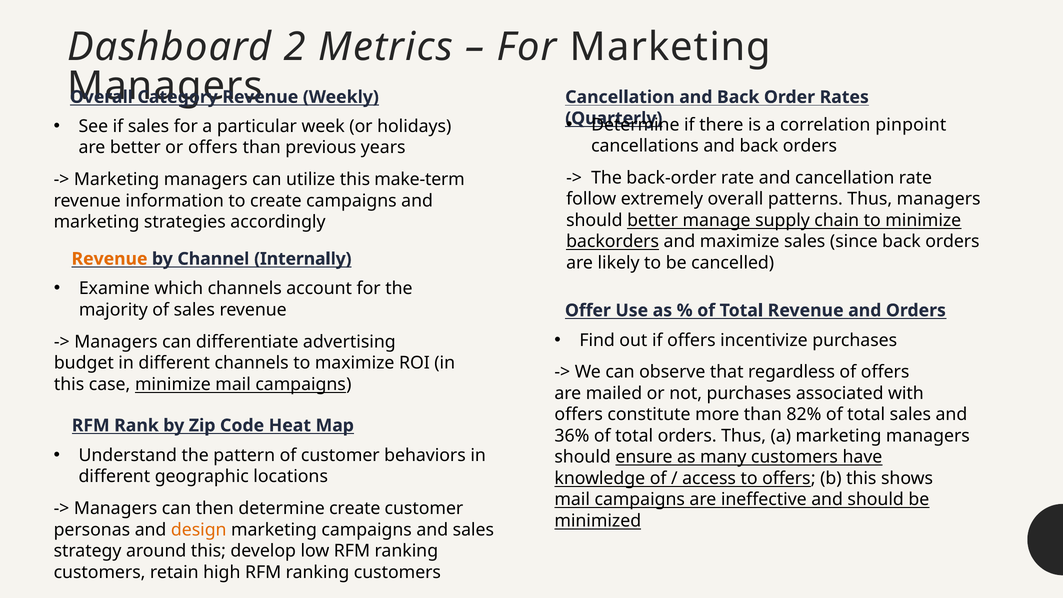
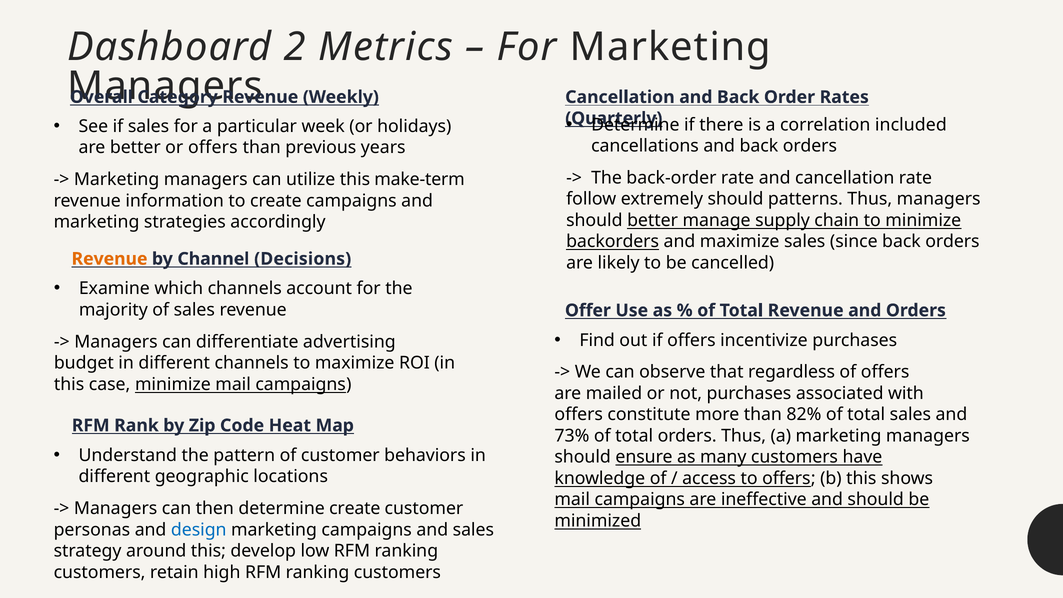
pinpoint: pinpoint -> included
extremely overall: overall -> should
Internally: Internally -> Decisions
36%: 36% -> 73%
design colour: orange -> blue
